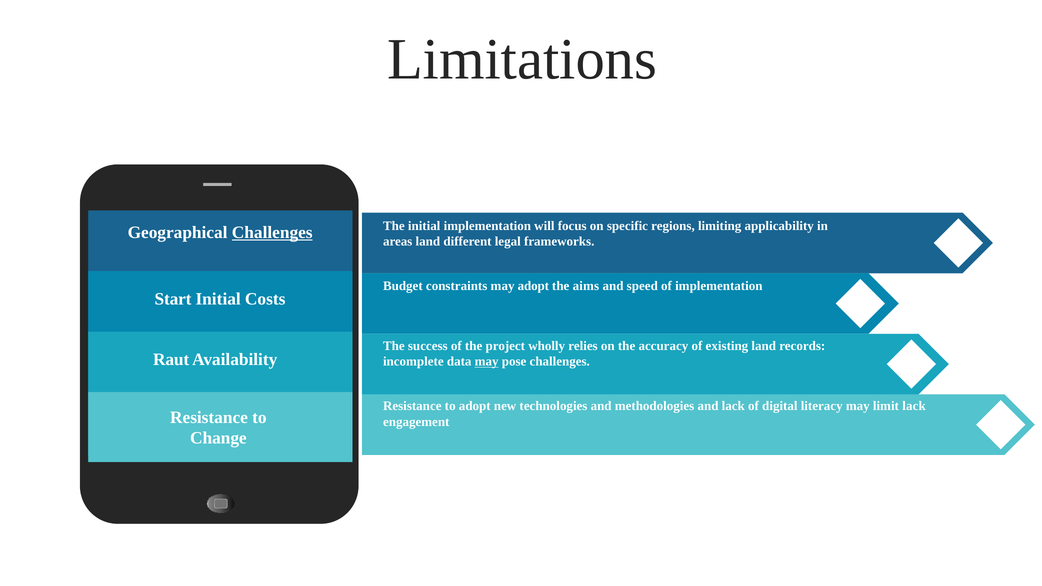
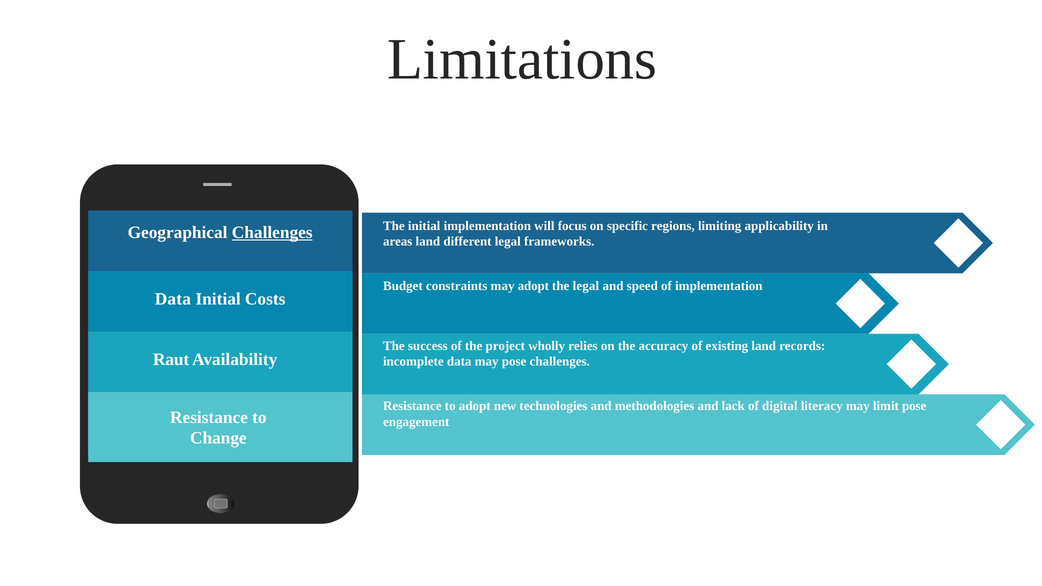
the aims: aims -> legal
Start at (173, 299): Start -> Data
may at (487, 362) underline: present -> none
limit lack: lack -> pose
